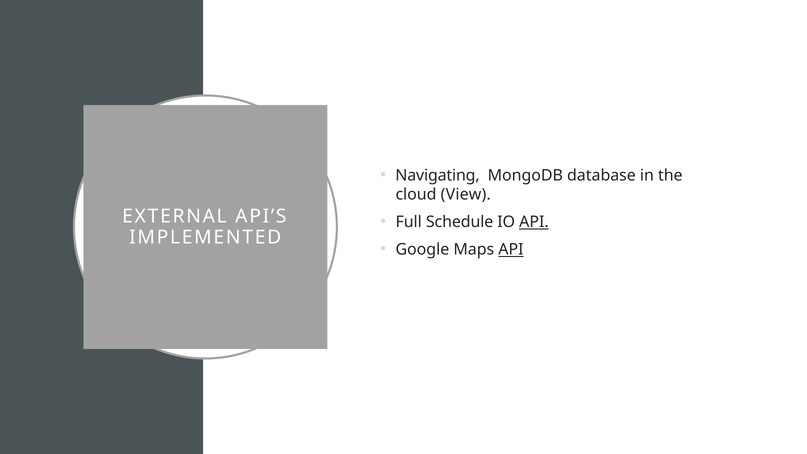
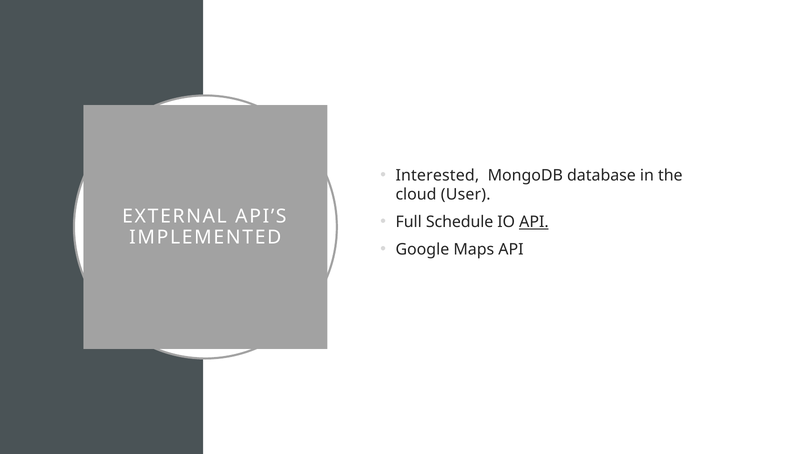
Navigating: Navigating -> Interested
View: View -> User
API at (511, 250) underline: present -> none
